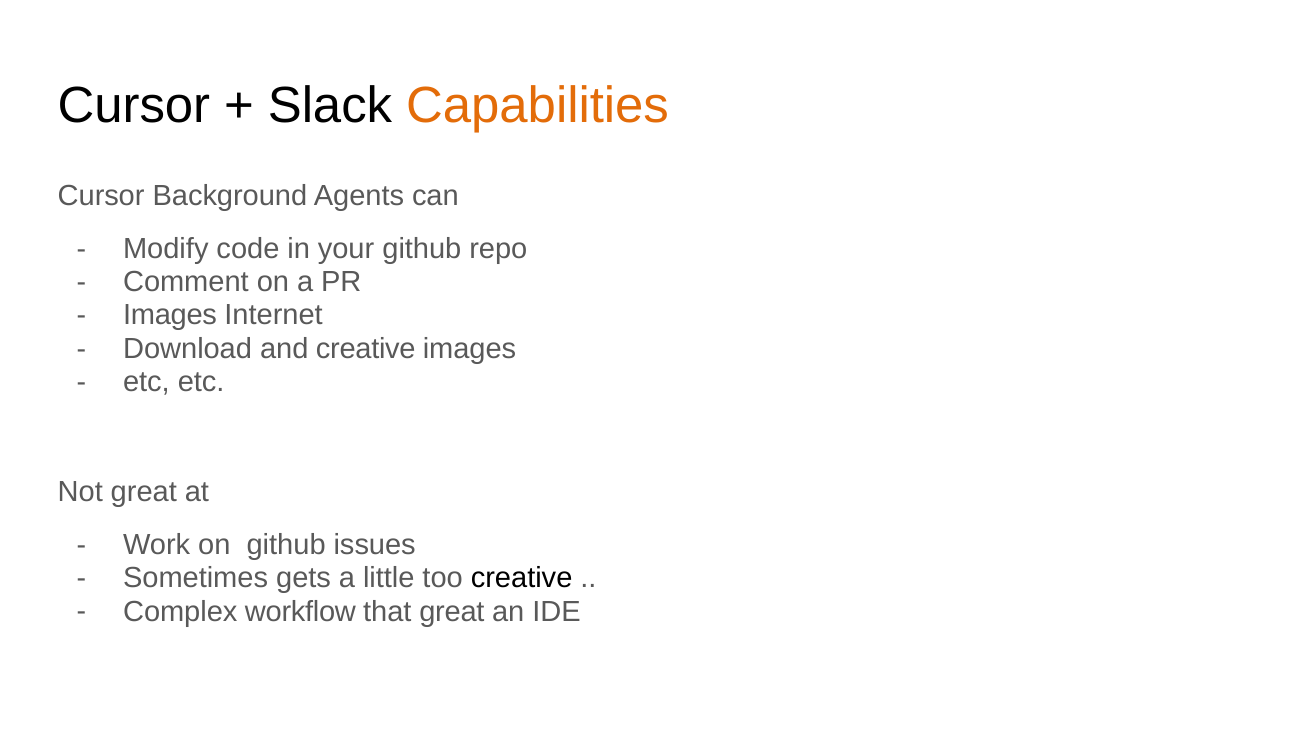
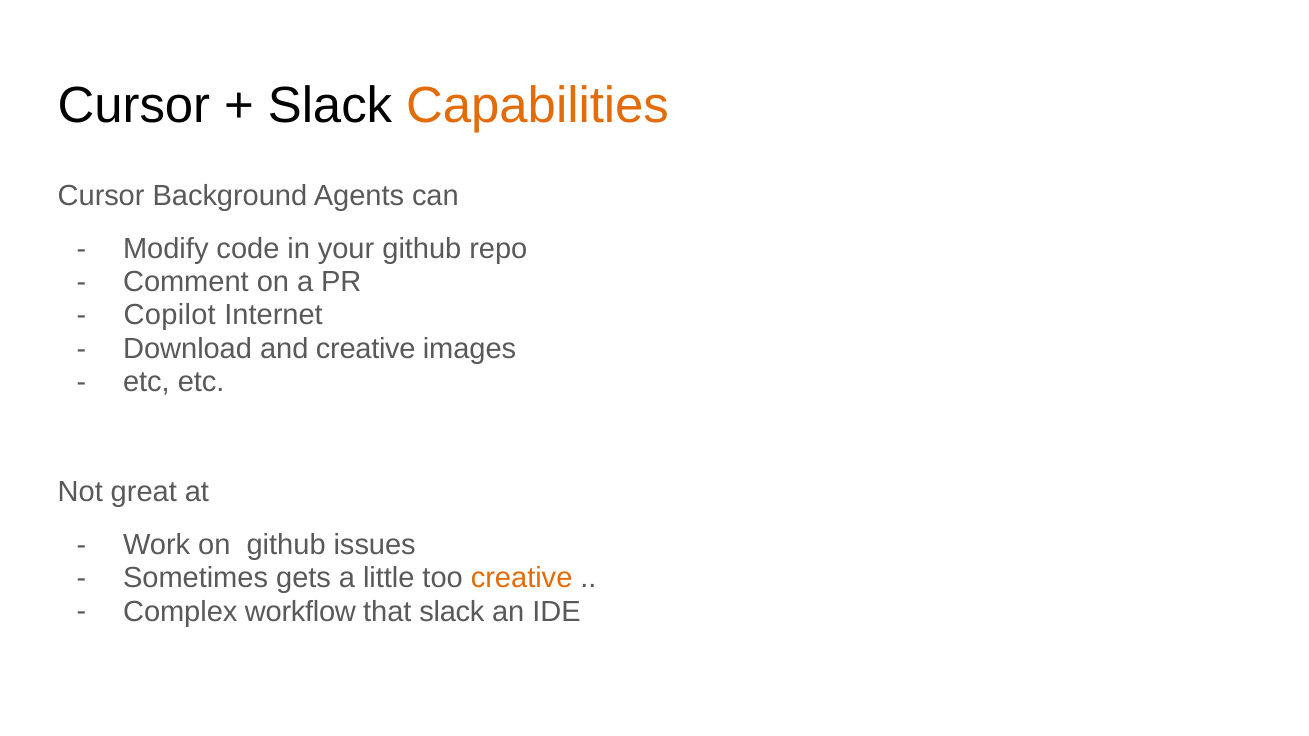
Images at (170, 315): Images -> Copilot
creative at (522, 578) colour: black -> orange
that great: great -> slack
